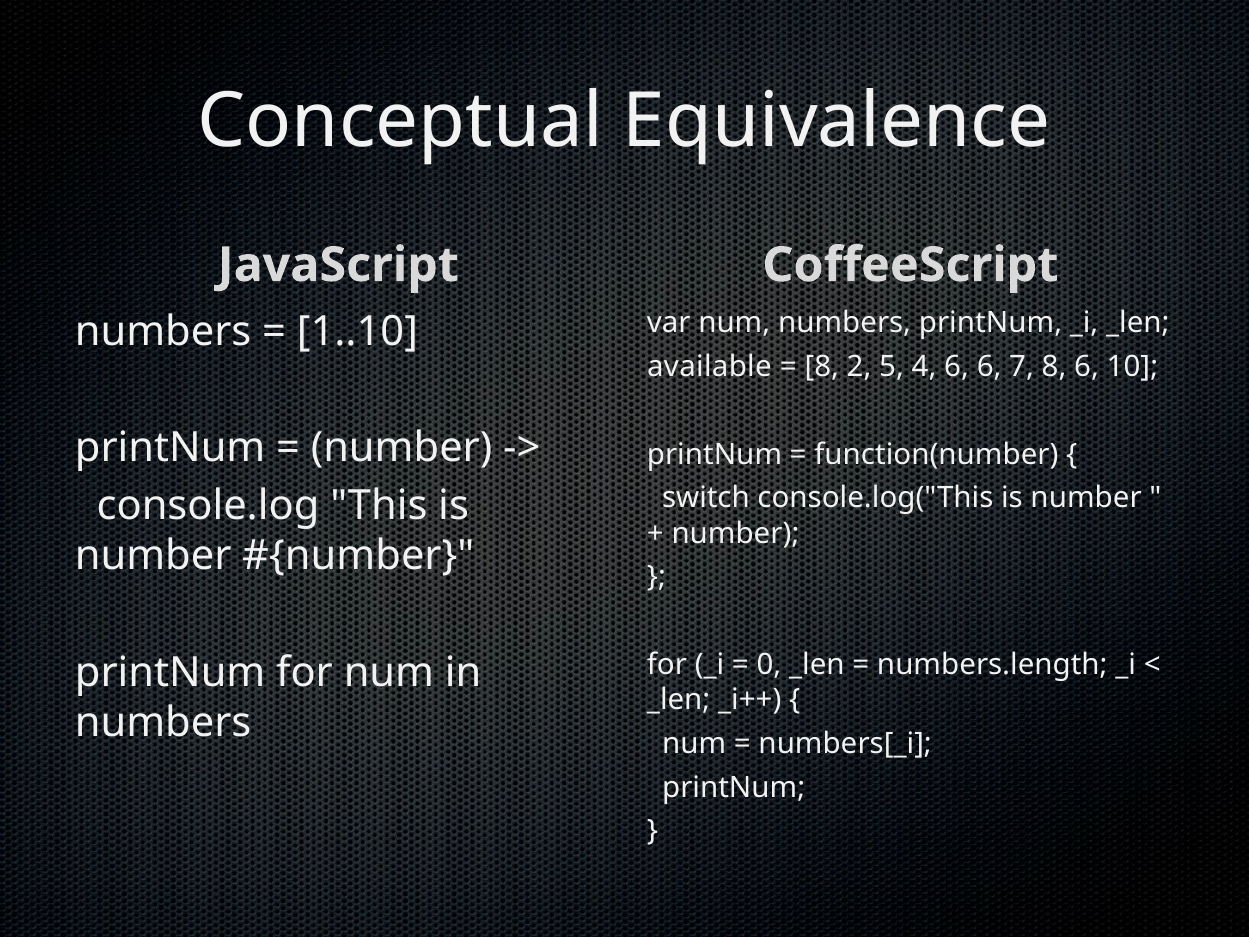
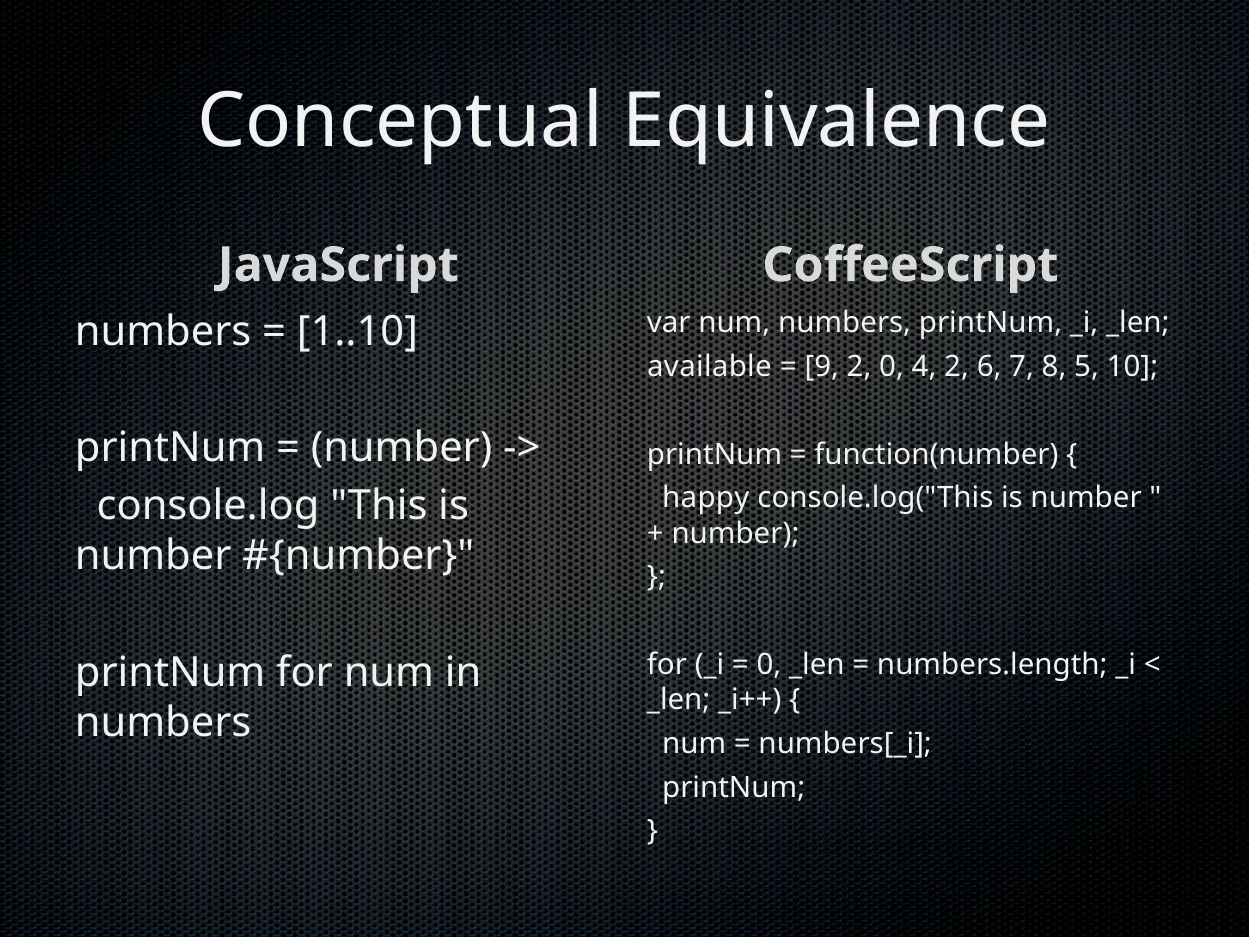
8 at (822, 367): 8 -> 9
2 5: 5 -> 0
4 6: 6 -> 2
8 6: 6 -> 5
switch: switch -> happy
